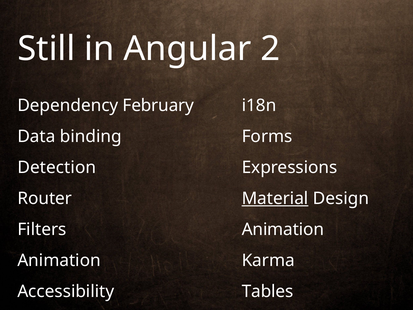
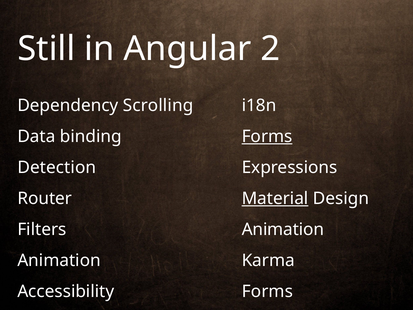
February: February -> Scrolling
Forms at (267, 136) underline: none -> present
Tables at (268, 291): Tables -> Forms
